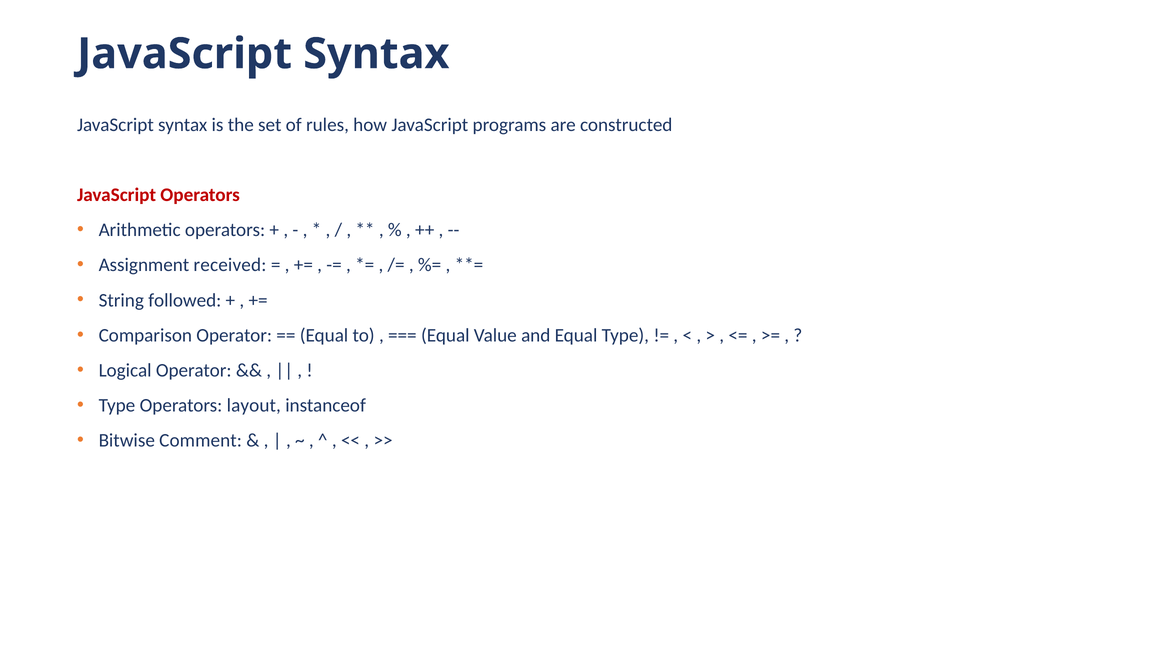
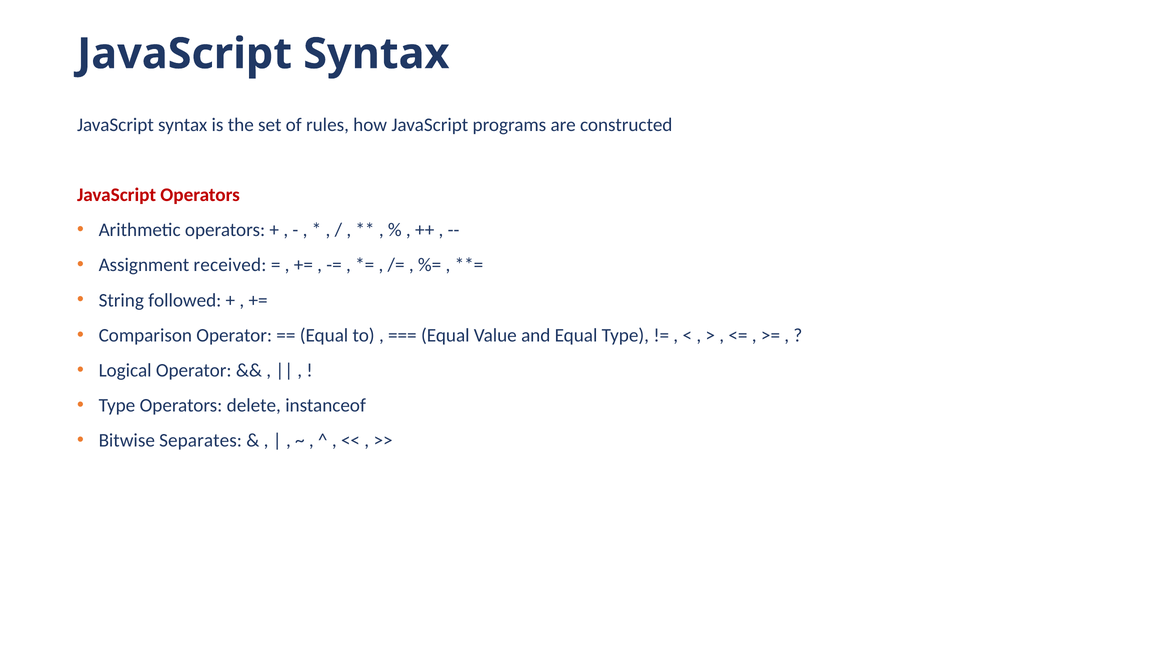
layout: layout -> delete
Comment: Comment -> Separates
